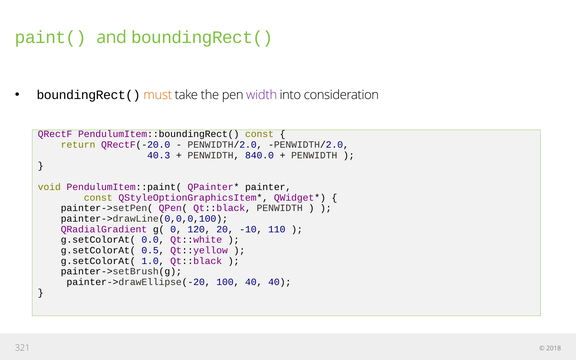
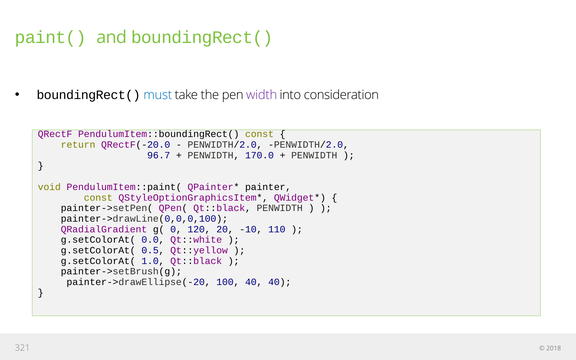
must colour: orange -> blue
40.3: 40.3 -> 96.7
840.0: 840.0 -> 170.0
